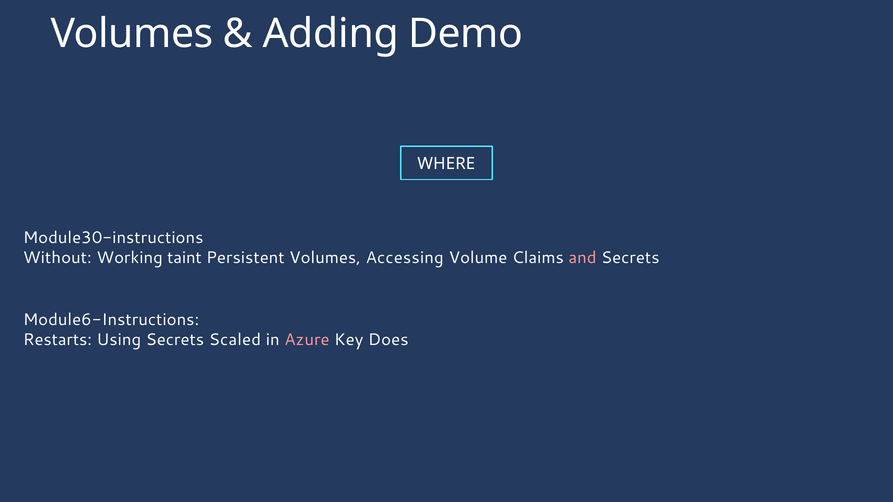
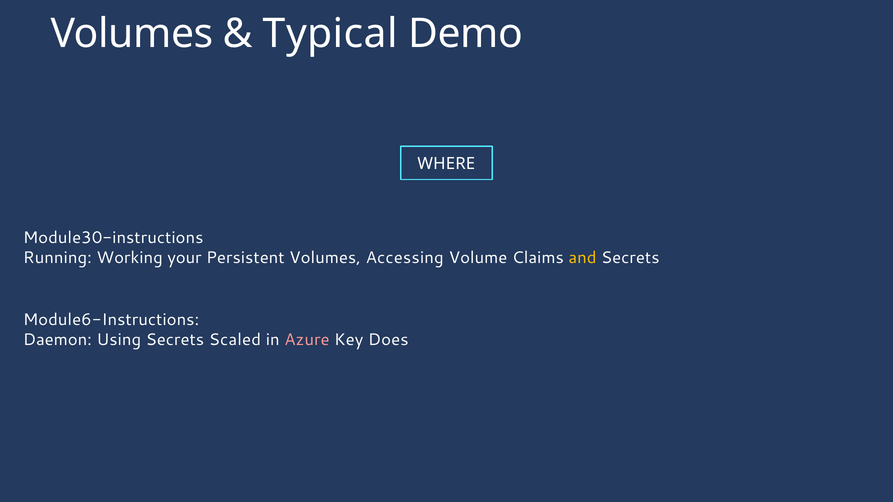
Adding: Adding -> Typical
Without: Without -> Running
taint: taint -> your
and colour: pink -> yellow
Restarts: Restarts -> Daemon
